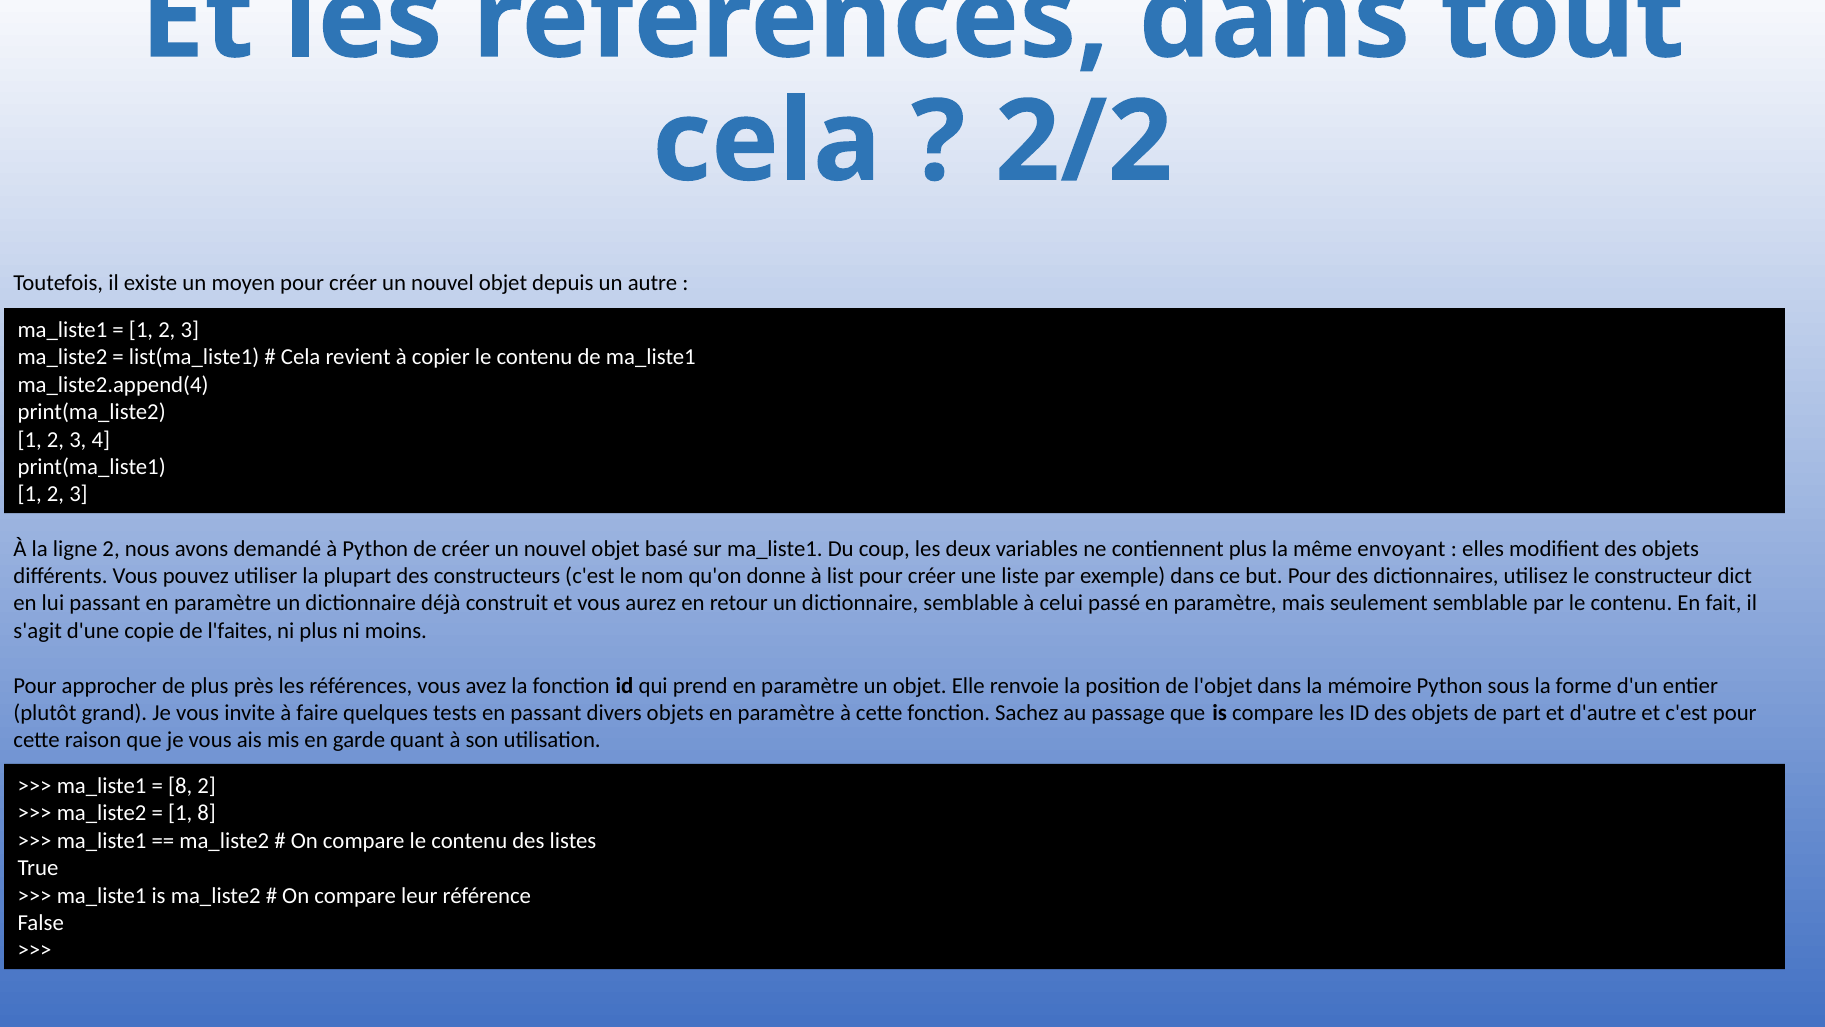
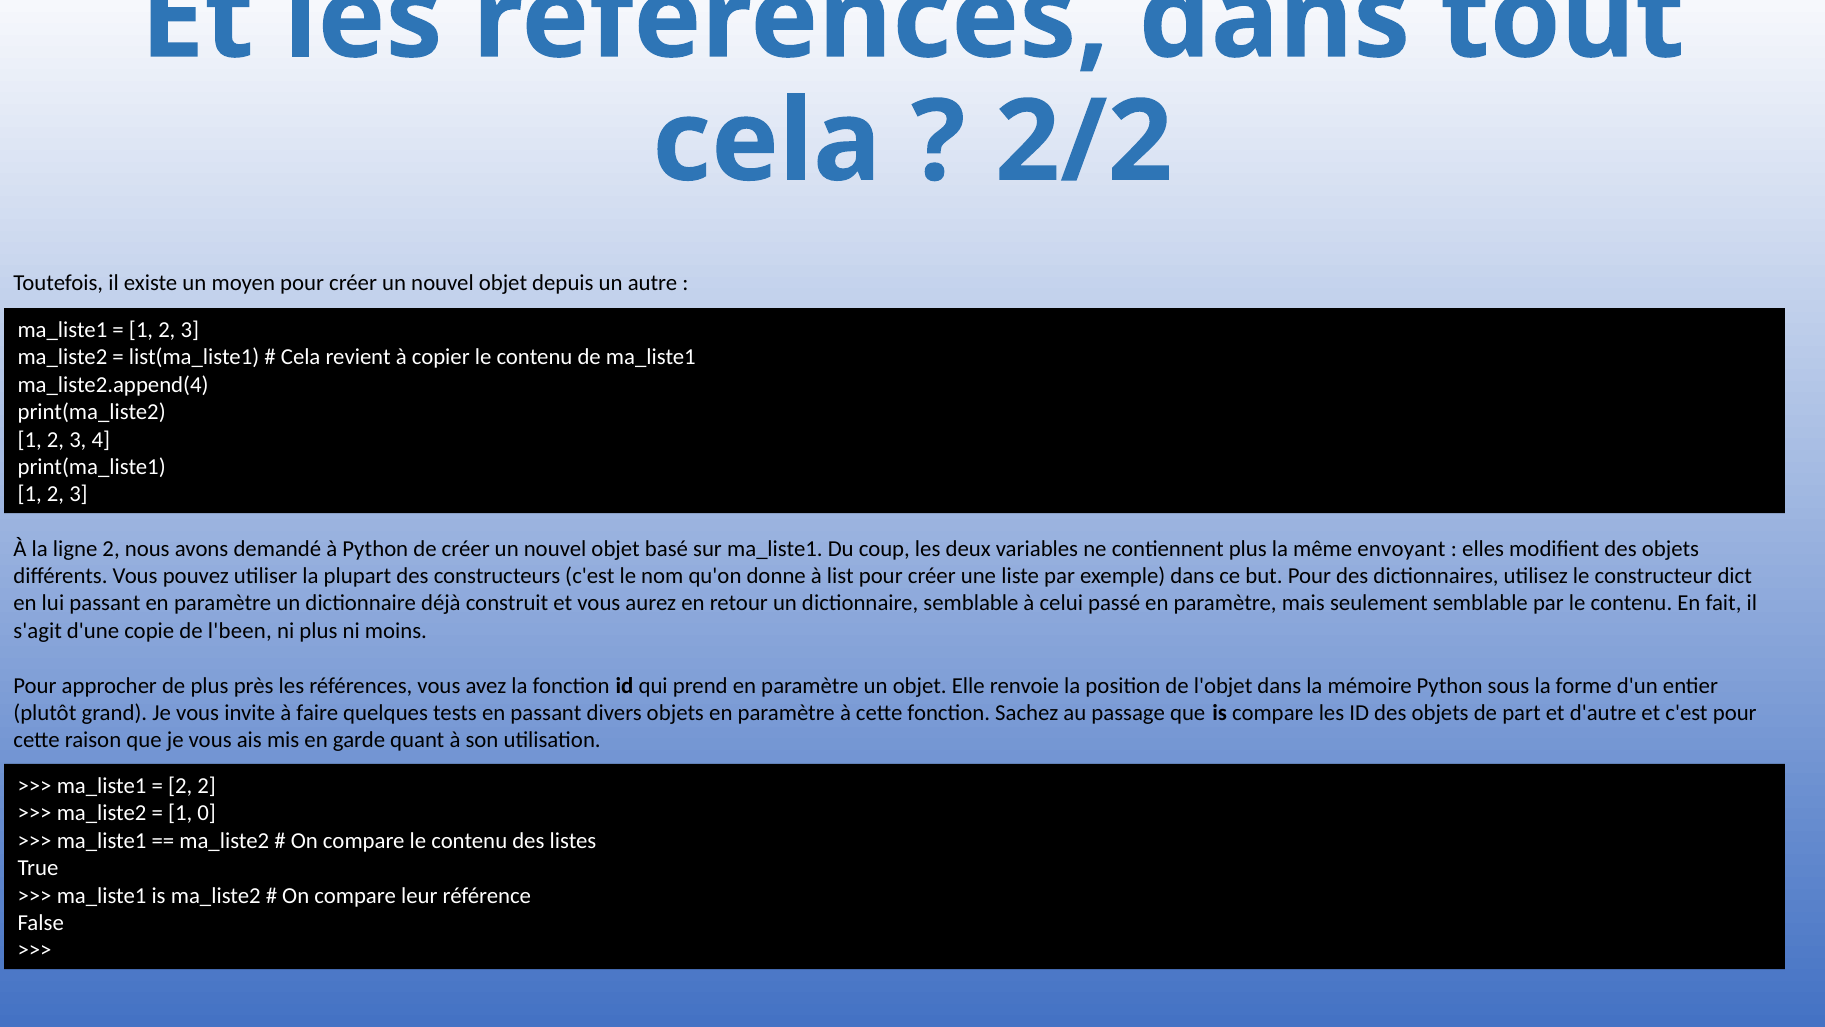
l'faites: l'faites -> l'been
8 at (180, 786): 8 -> 2
1 8: 8 -> 0
